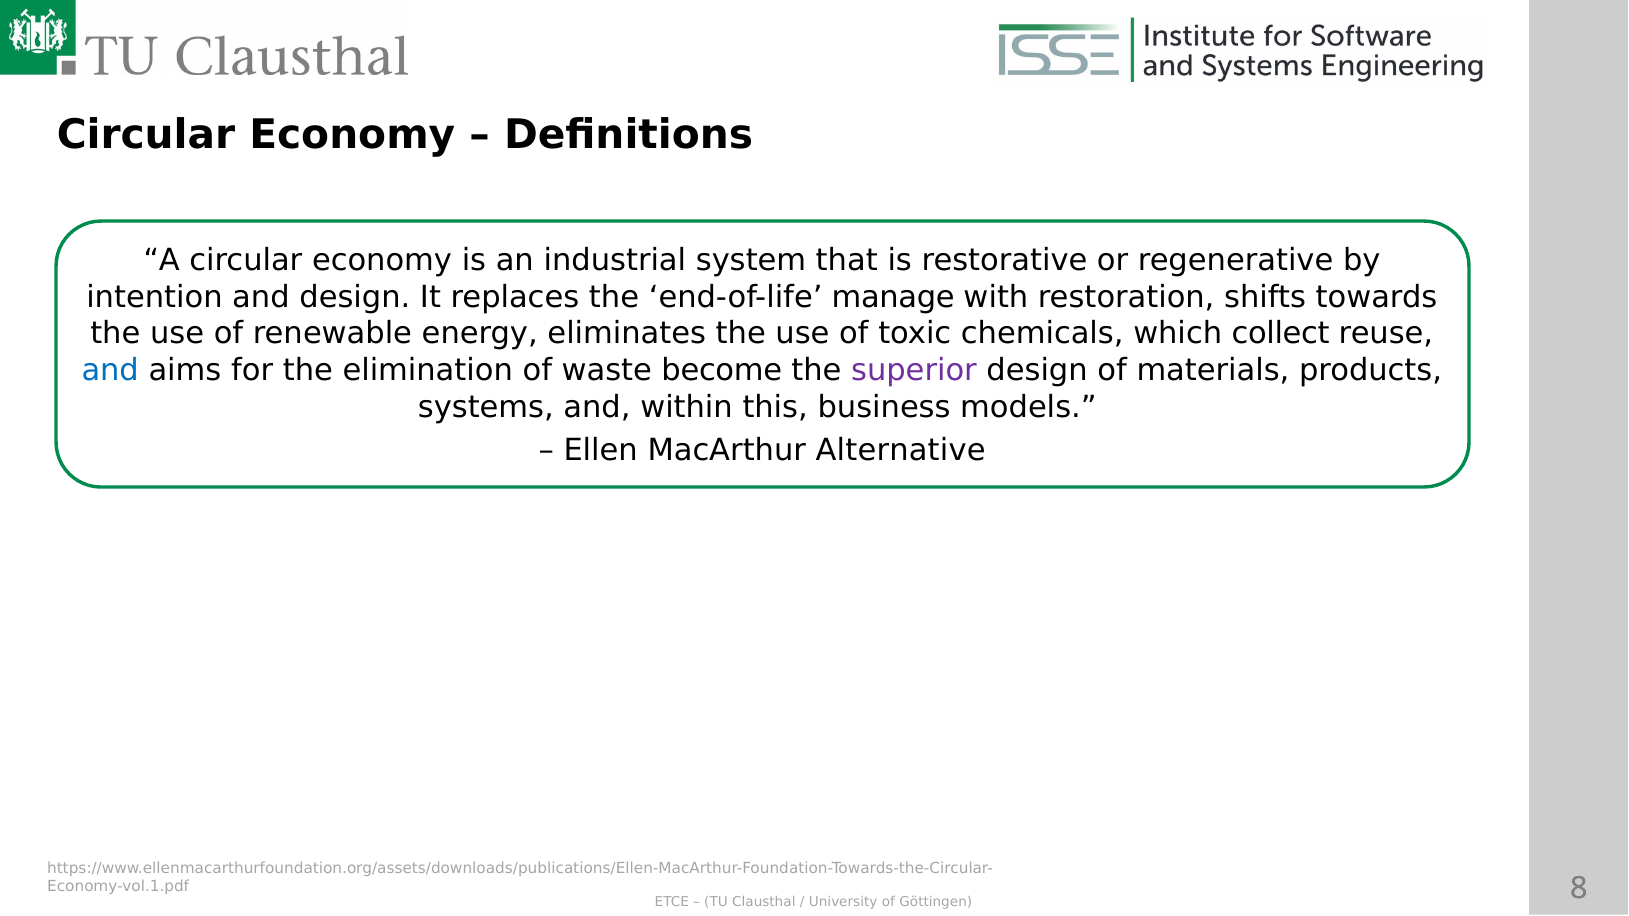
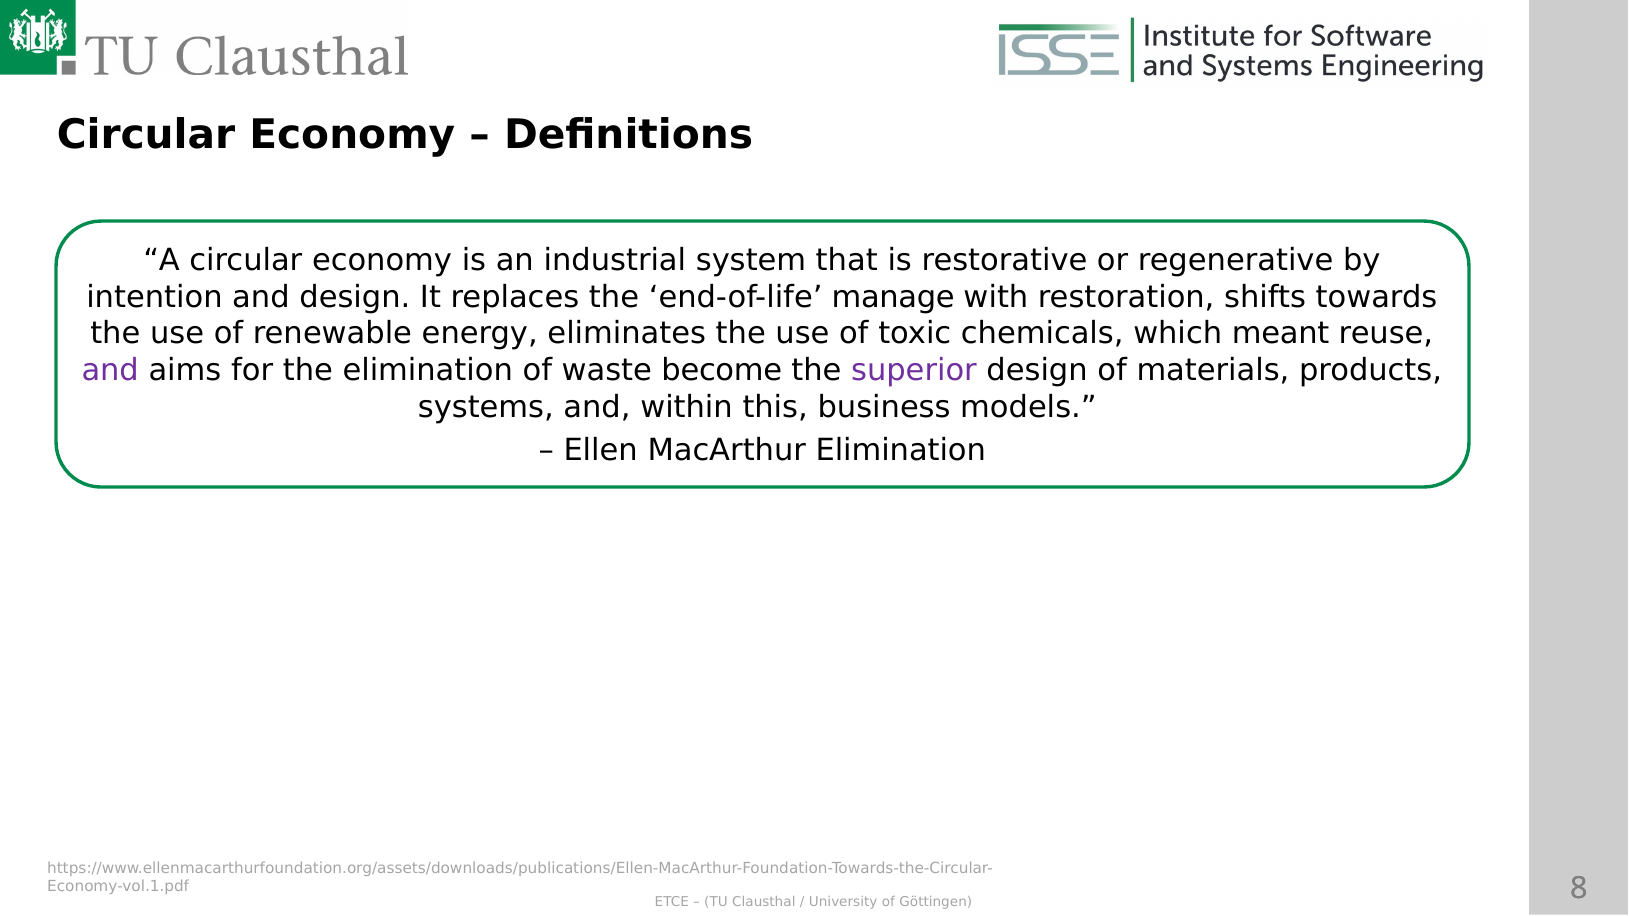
collect: collect -> meant
and at (110, 371) colour: blue -> purple
MacArthur Alternative: Alternative -> Elimination
